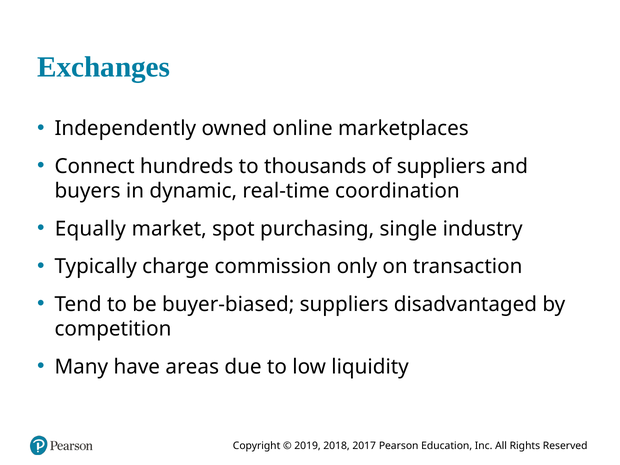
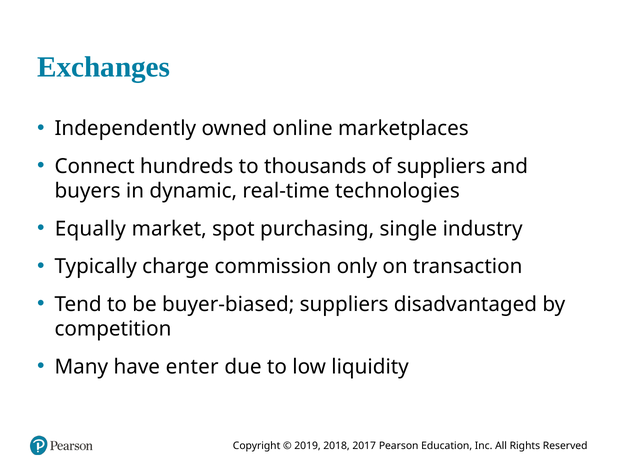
coordination: coordination -> technologies
areas: areas -> enter
